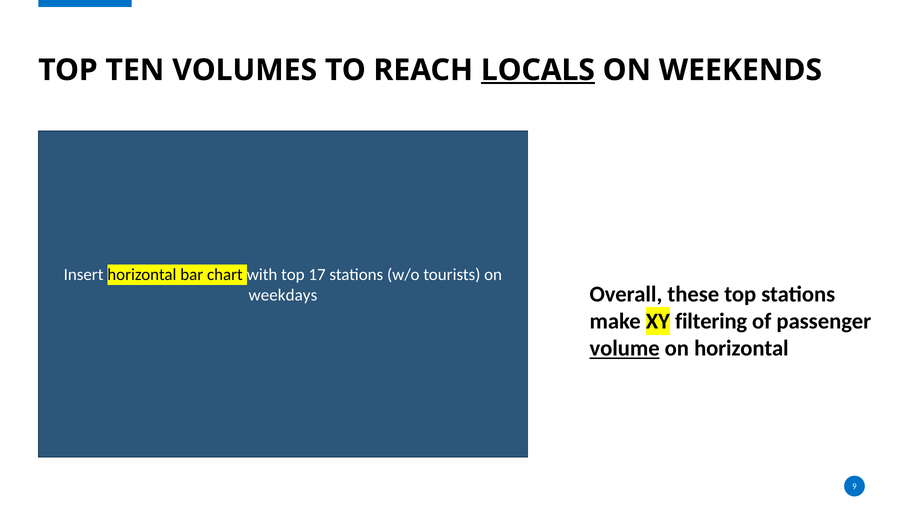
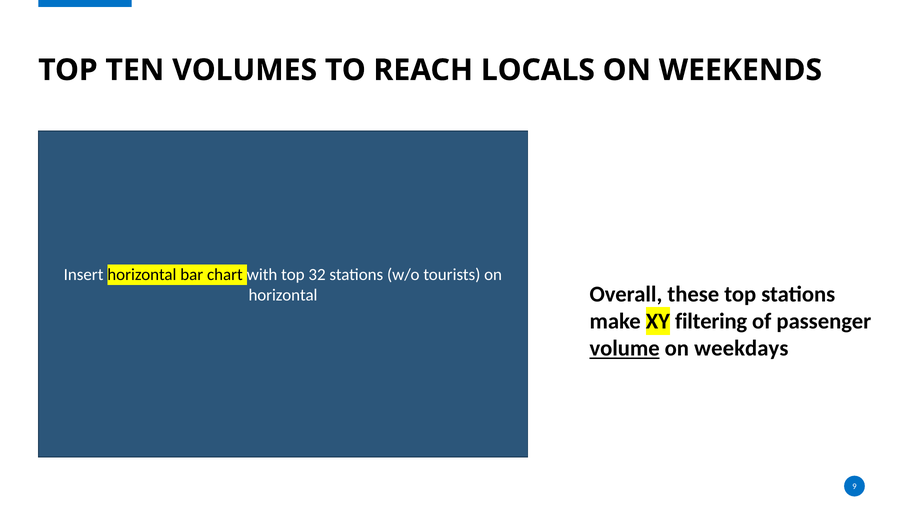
LOCALS underline: present -> none
17: 17 -> 32
weekdays at (283, 295): weekdays -> horizontal
on horizontal: horizontal -> weekdays
